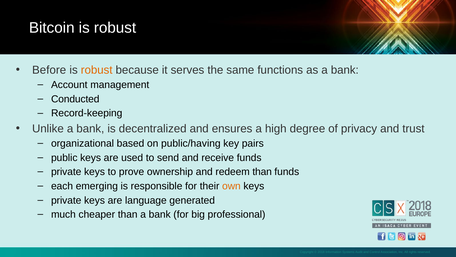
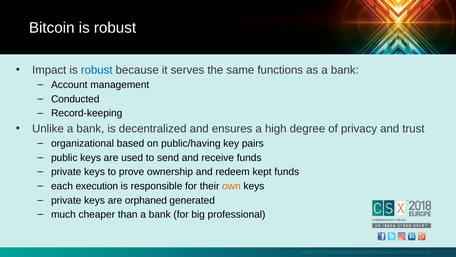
Before: Before -> Impact
robust at (97, 70) colour: orange -> blue
redeem than: than -> kept
emerging: emerging -> execution
language: language -> orphaned
